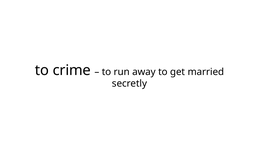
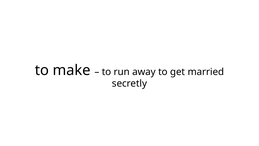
crime: crime -> make
